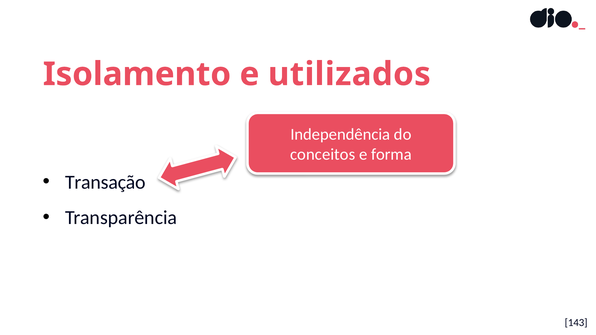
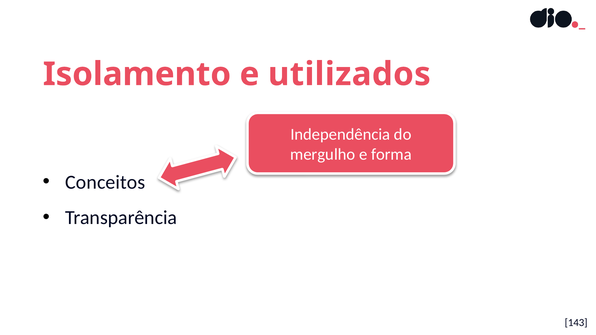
conceitos: conceitos -> mergulho
Transação: Transação -> Conceitos
